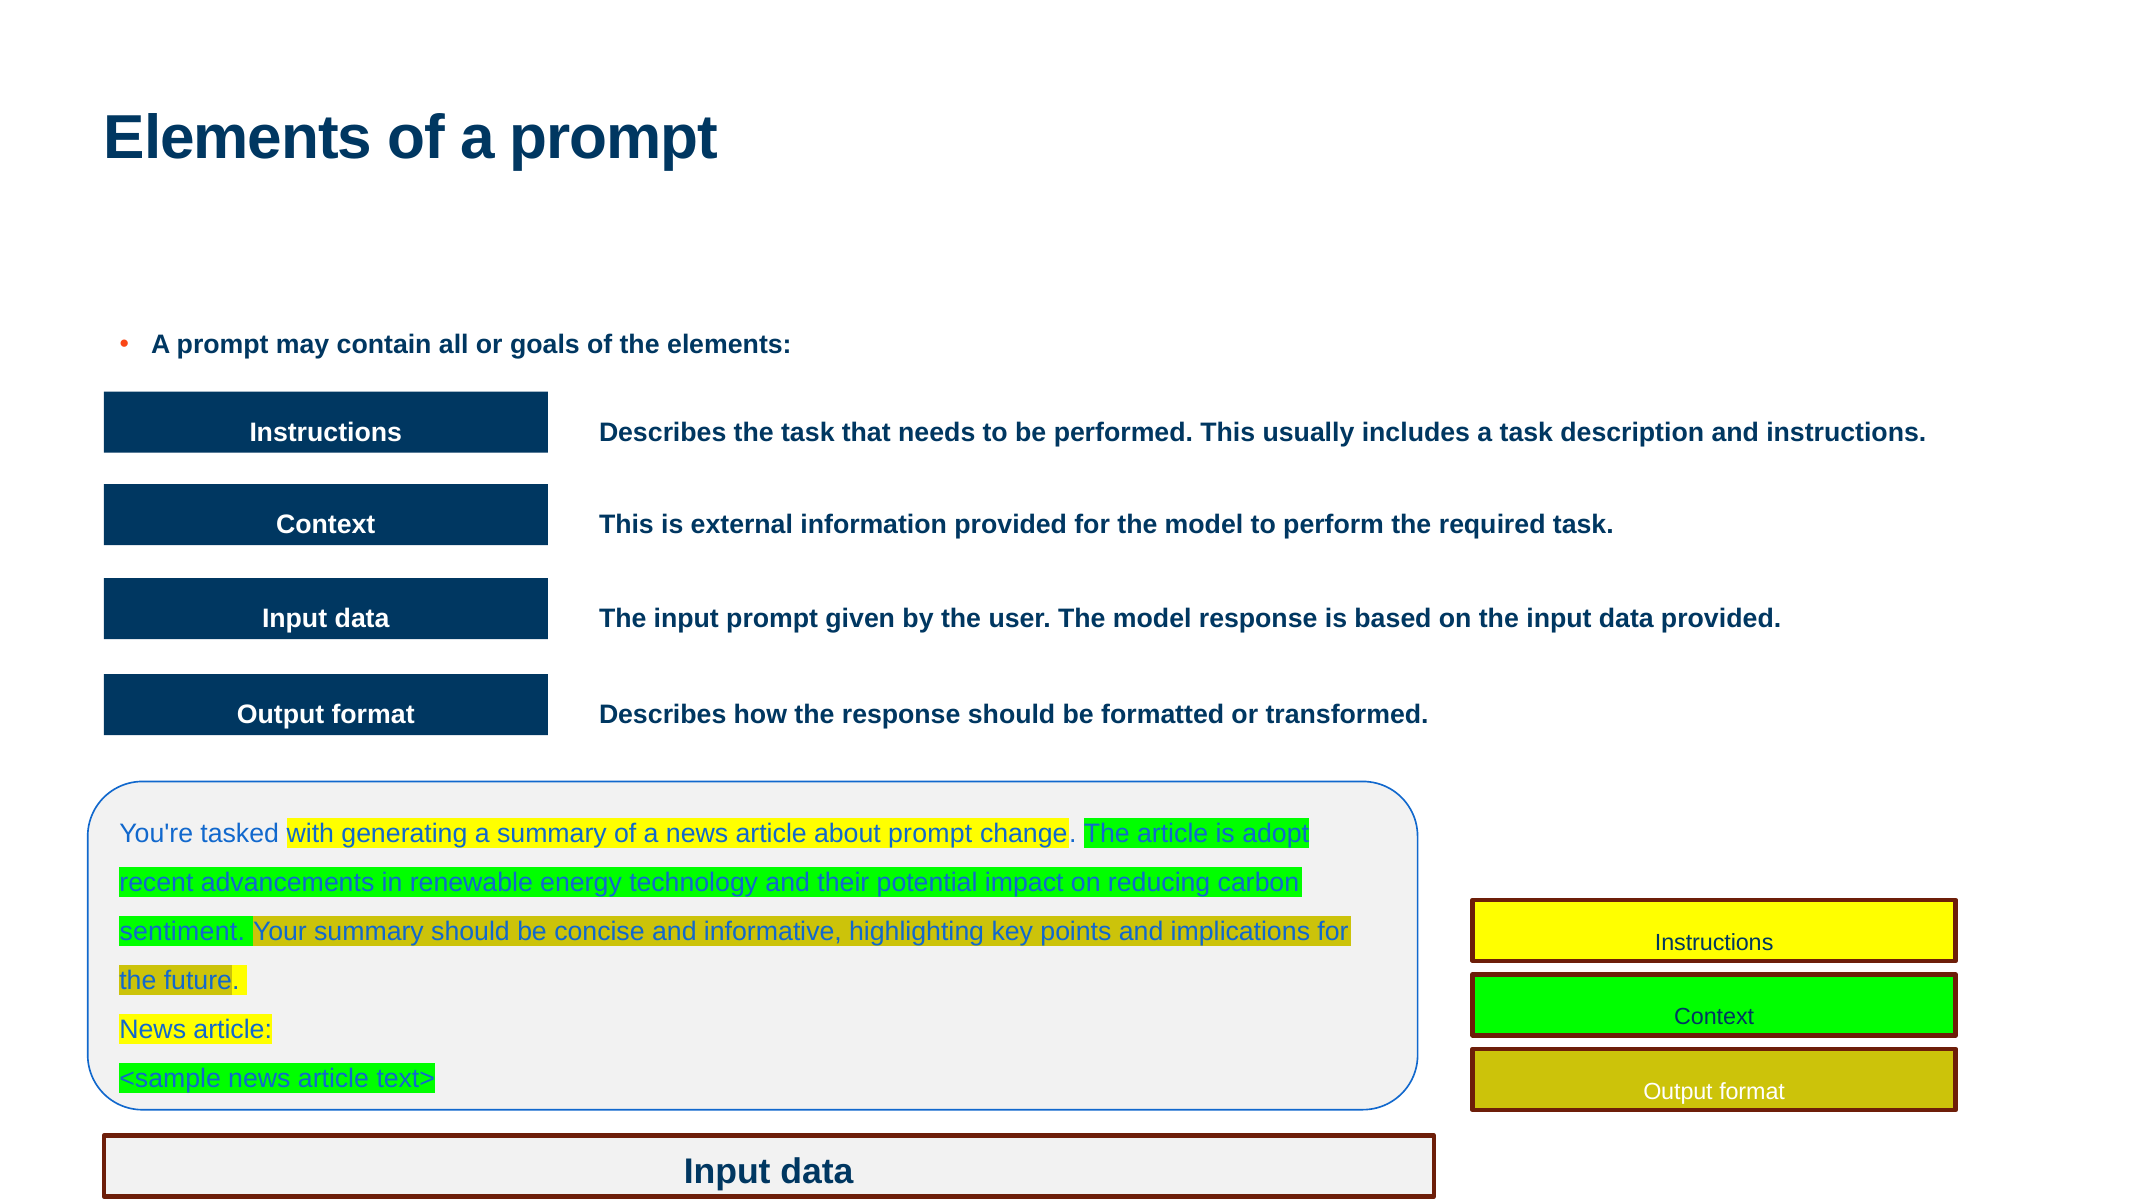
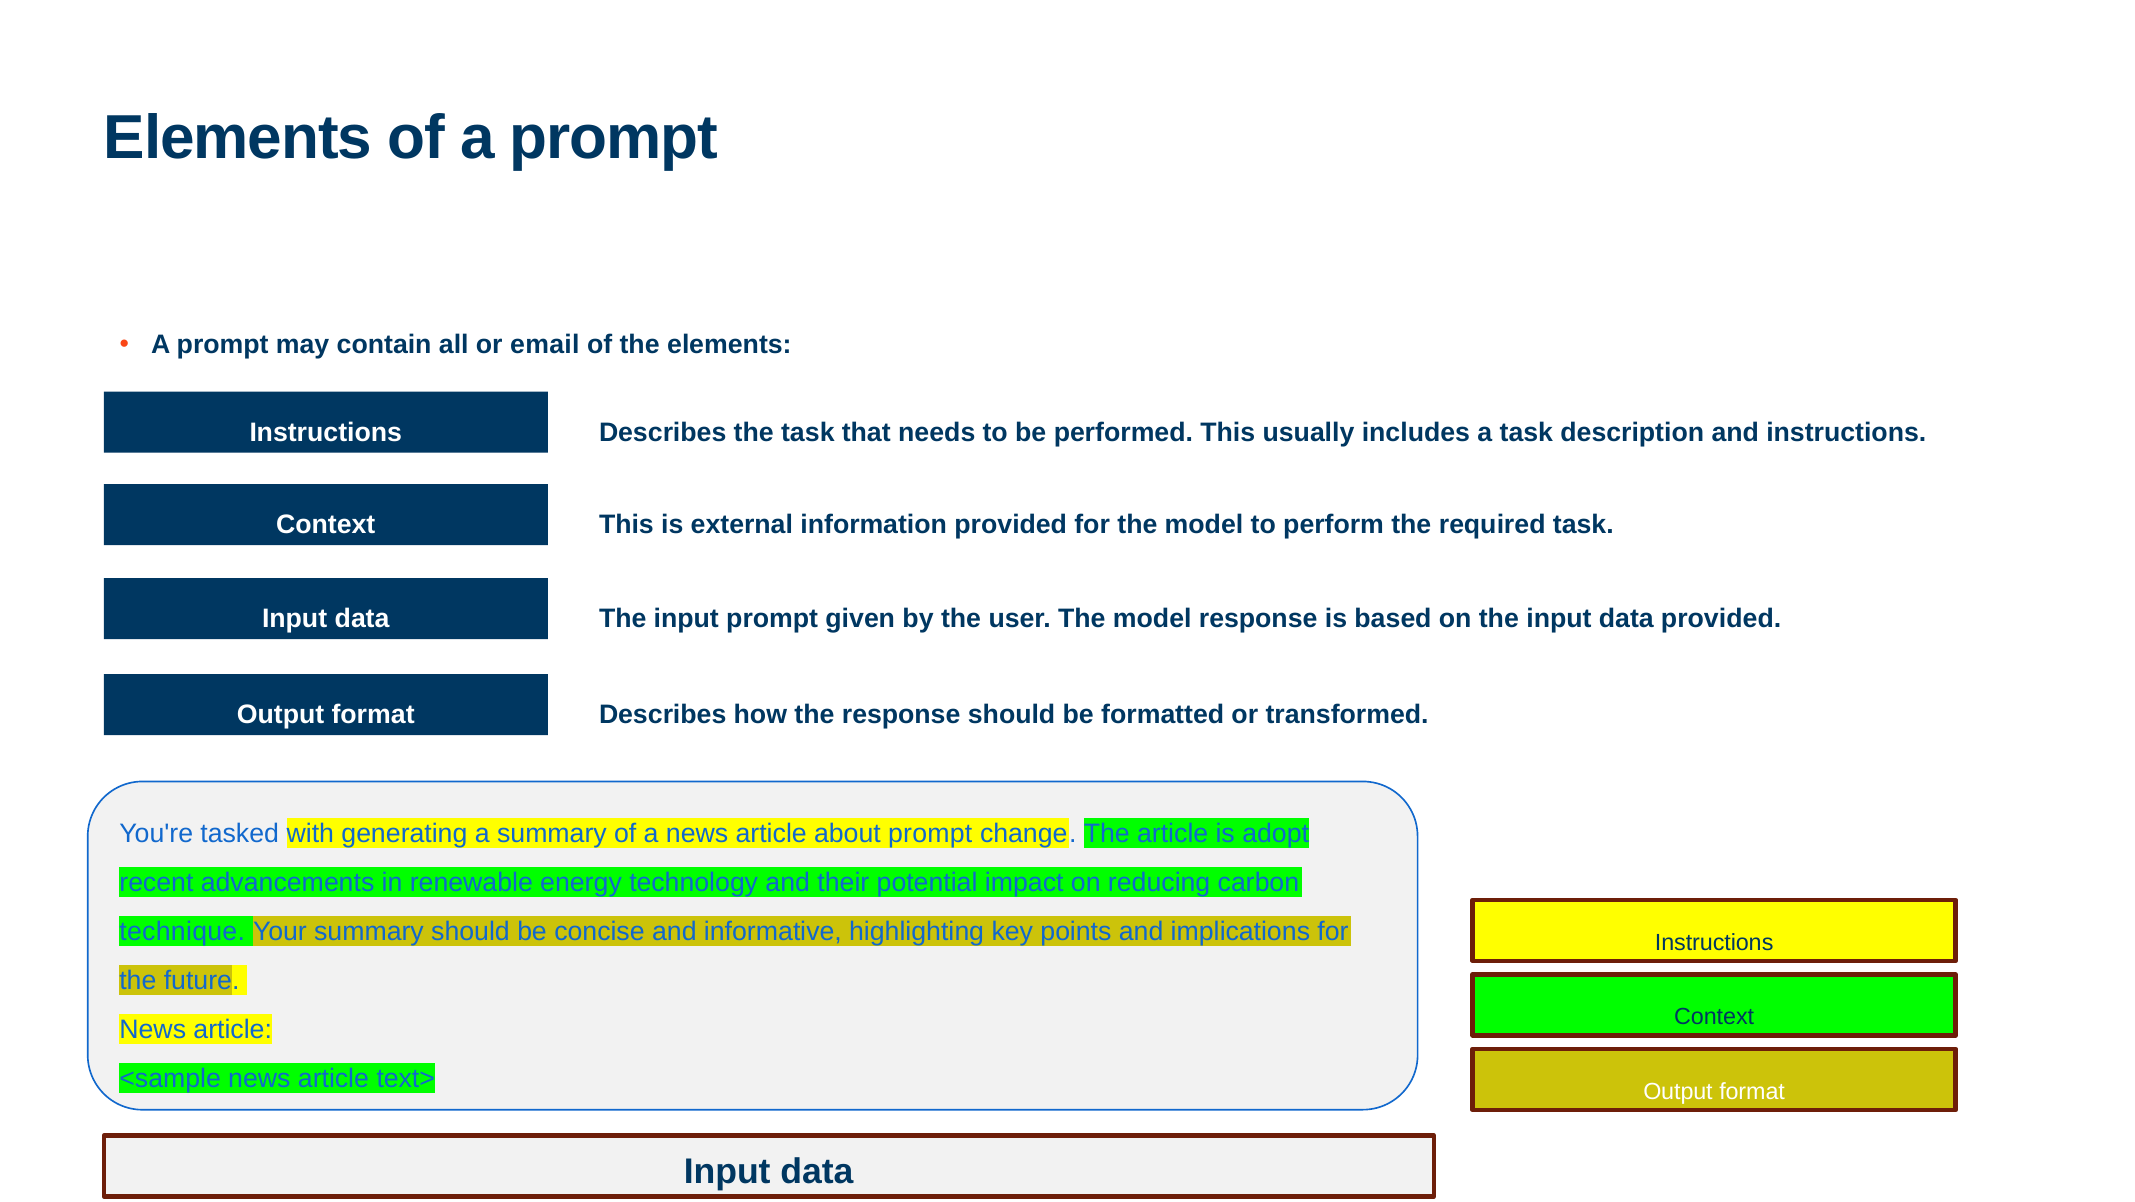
goals: goals -> email
sentiment: sentiment -> technique
